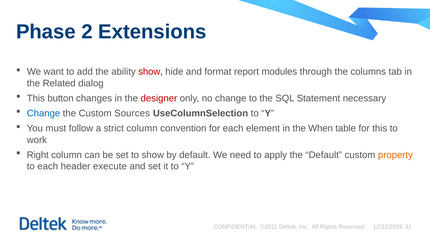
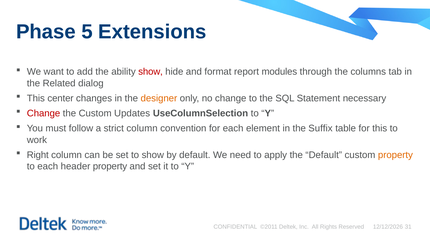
2: 2 -> 5
button: button -> center
designer colour: red -> orange
Change at (44, 113) colour: blue -> red
Sources: Sources -> Updates
When: When -> Suffix
header execute: execute -> property
